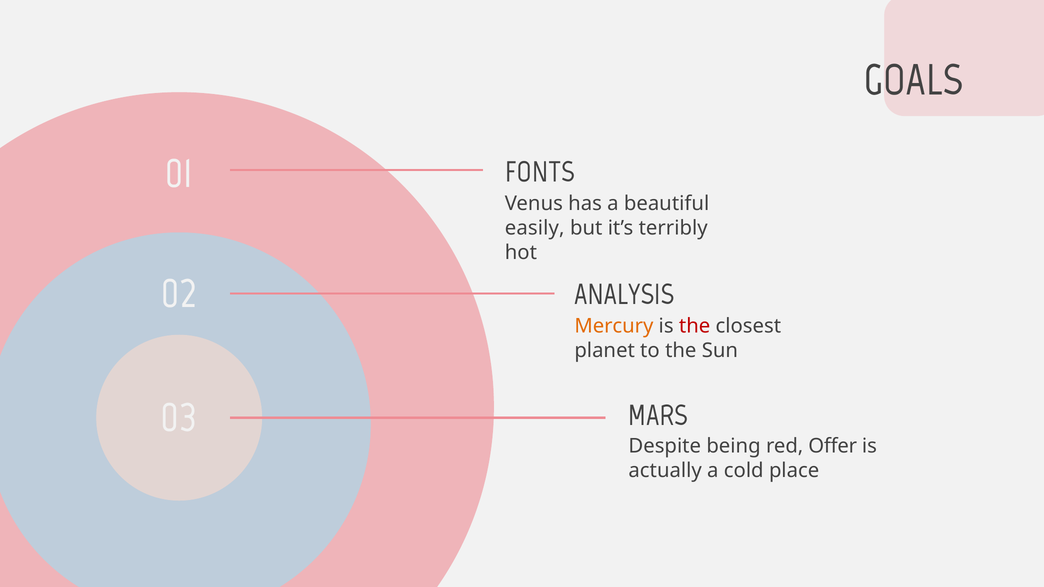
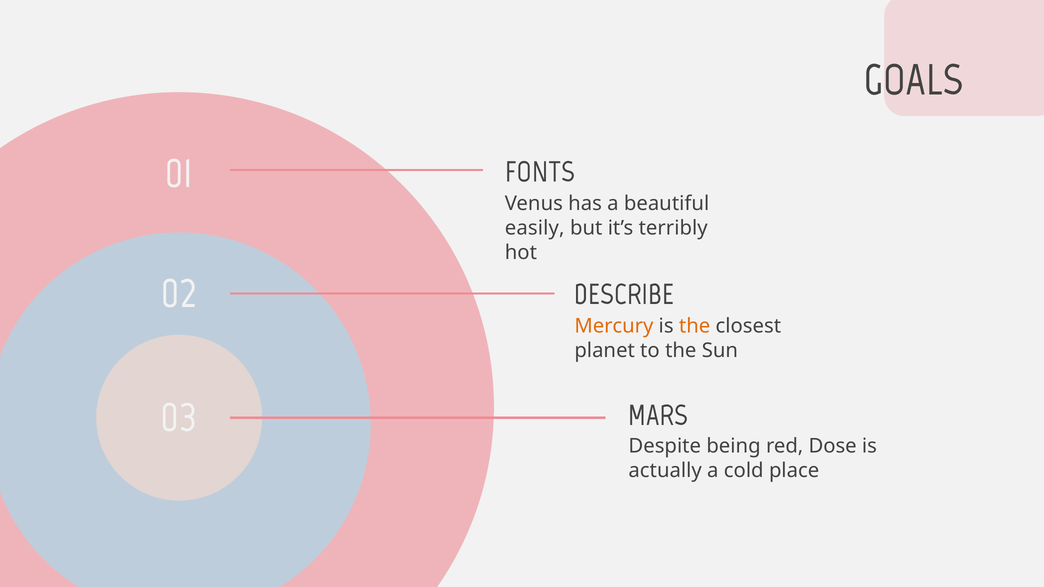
ANALYSIS: ANALYSIS -> DESCRIBE
the at (695, 326) colour: red -> orange
Offer: Offer -> Dose
